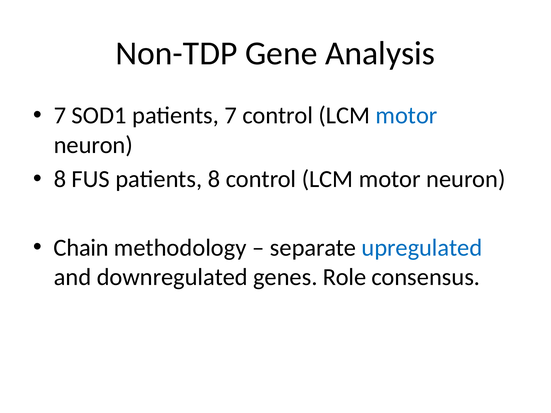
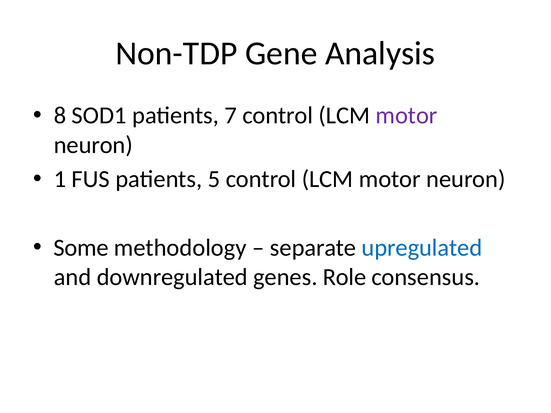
7 at (60, 116): 7 -> 8
motor at (407, 116) colour: blue -> purple
8 at (60, 179): 8 -> 1
patients 8: 8 -> 5
Chain: Chain -> Some
